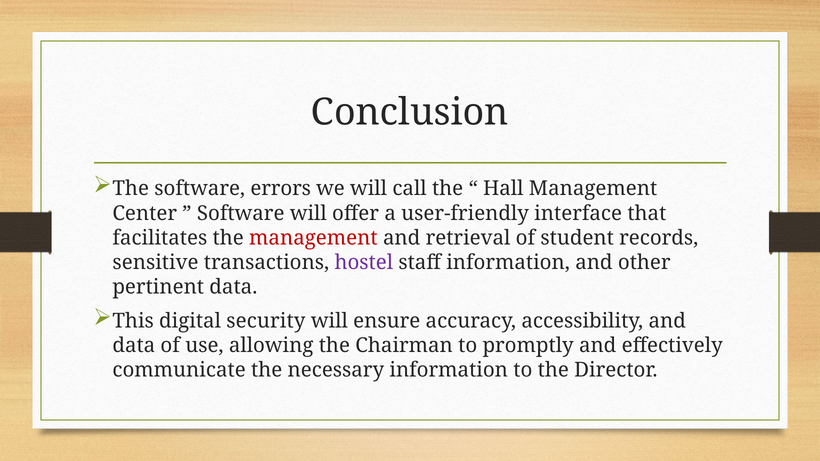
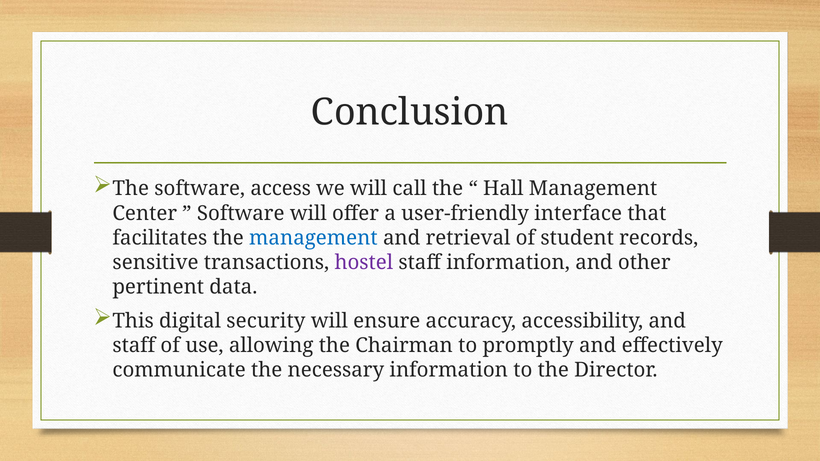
errors: errors -> access
management at (313, 238) colour: red -> blue
data at (134, 346): data -> staff
